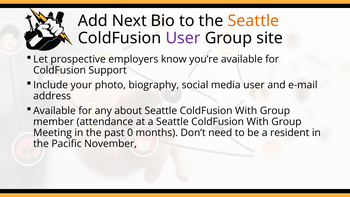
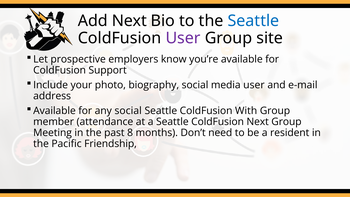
Seattle at (253, 21) colour: orange -> blue
any about: about -> social
a Seattle ColdFusion With: With -> Next
0: 0 -> 8
November: November -> Friendship
